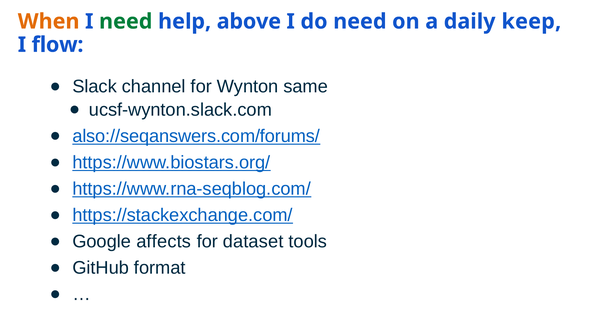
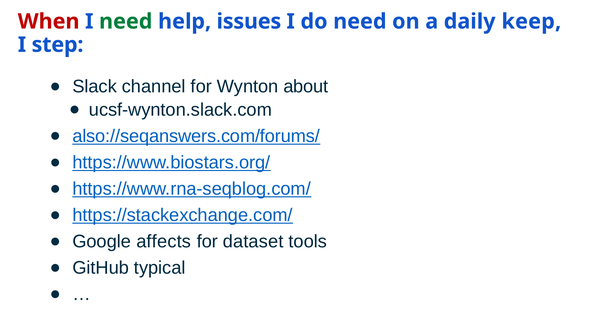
When colour: orange -> red
above: above -> issues
flow: flow -> step
same: same -> about
format: format -> typical
